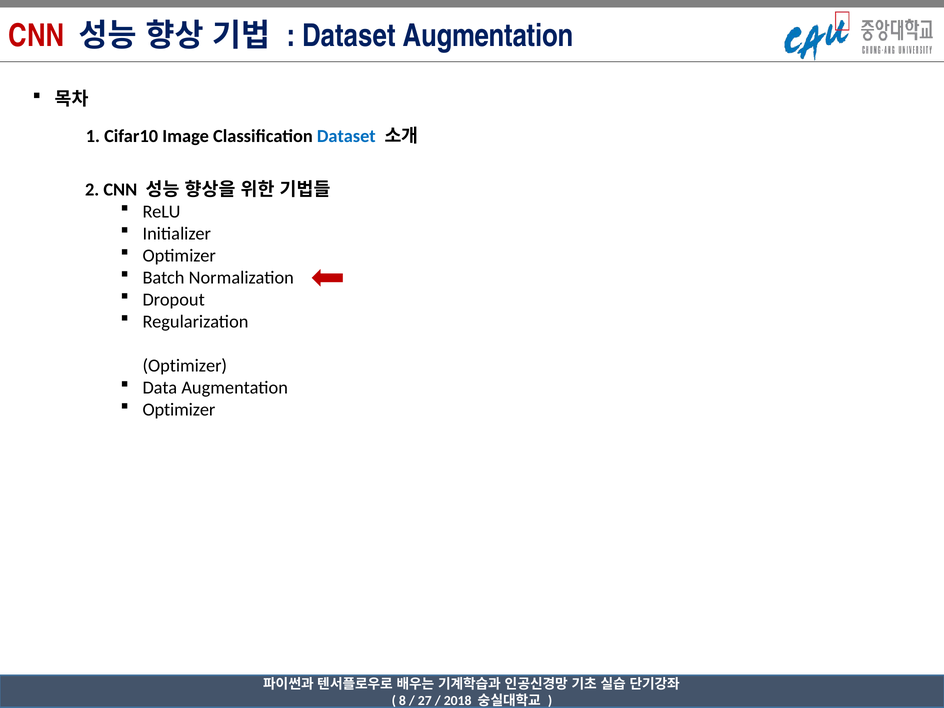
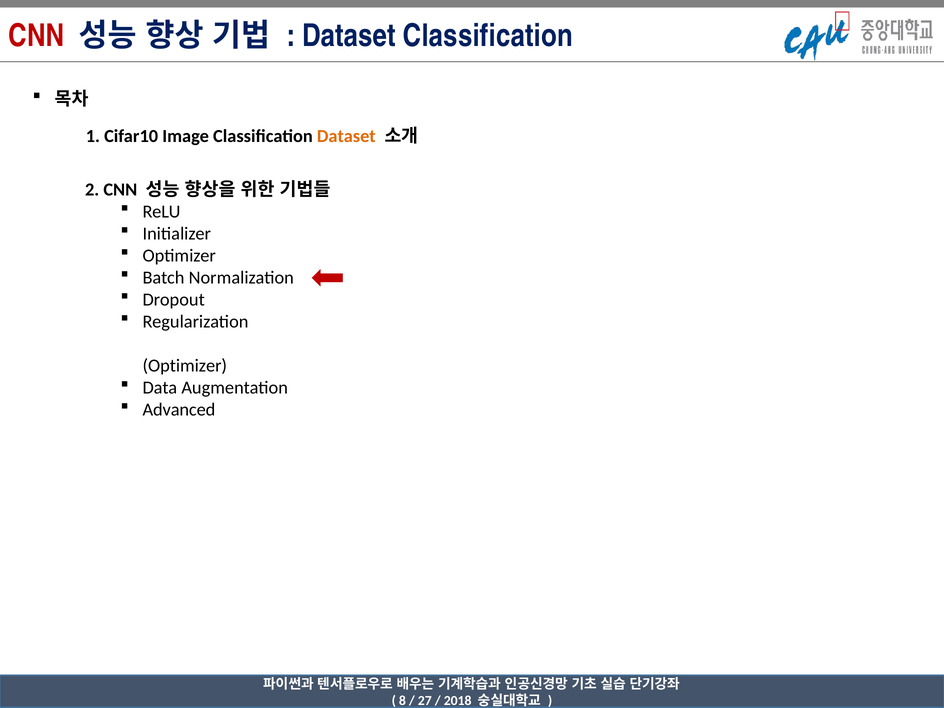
Dataset Augmentation: Augmentation -> Classification
Dataset at (346, 136) colour: blue -> orange
Optimizer at (179, 410): Optimizer -> Advanced
